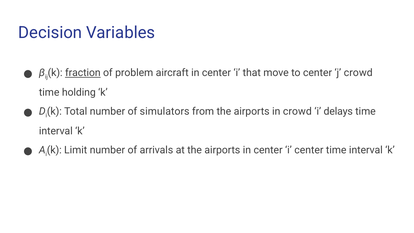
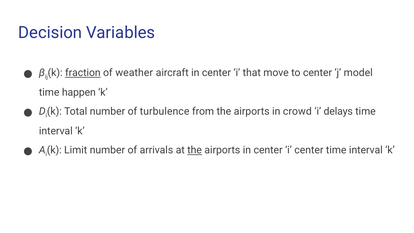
problem: problem -> weather
j crowd: crowd -> model
holding: holding -> happen
simulators: simulators -> turbulence
the at (195, 150) underline: none -> present
